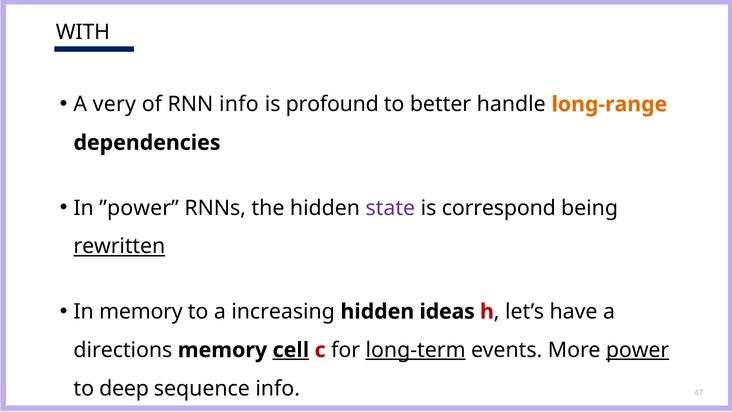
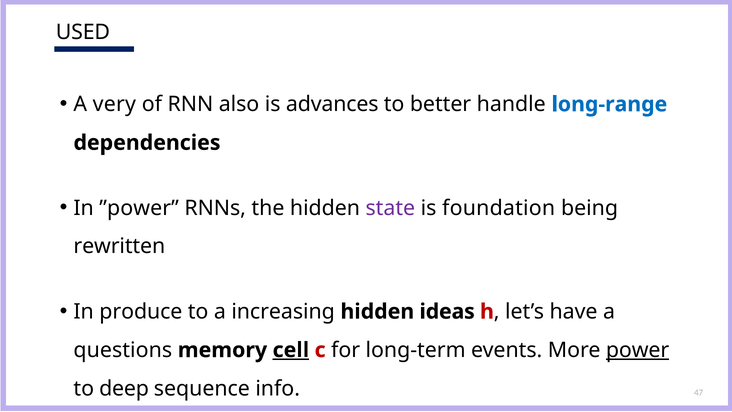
WITH: WITH -> USED
RNN info: info -> also
profound: profound -> advances
long-range colour: orange -> blue
correspond: correspond -> foundation
rewritten underline: present -> none
In memory: memory -> produce
directions: directions -> questions
long-term underline: present -> none
